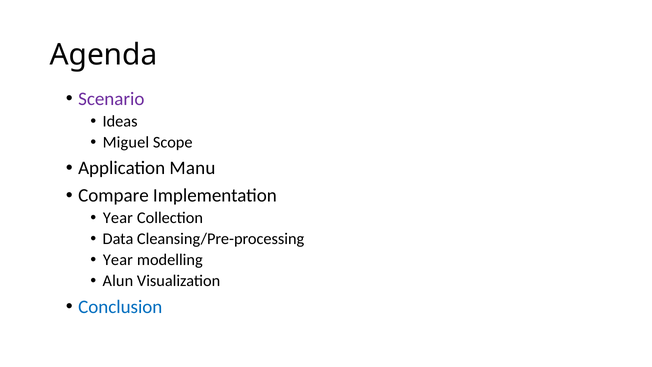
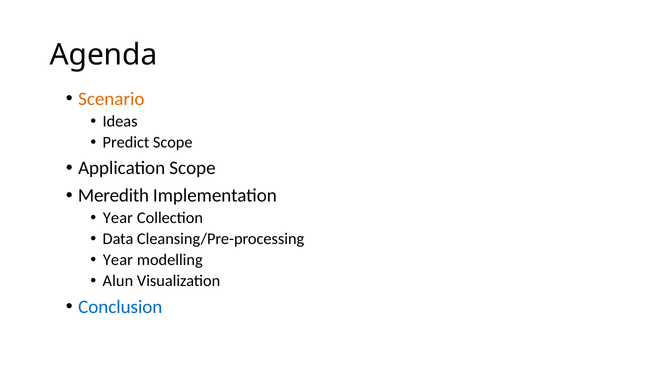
Scenario colour: purple -> orange
Miguel: Miguel -> Predict
Application Manu: Manu -> Scope
Compare: Compare -> Meredith
